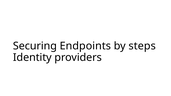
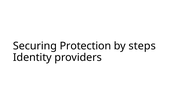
Endpoints: Endpoints -> Protection
